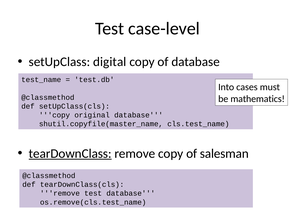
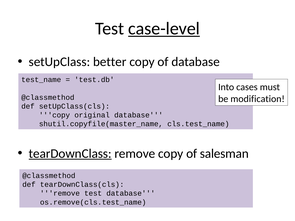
case-level underline: none -> present
digital: digital -> better
mathematics: mathematics -> modification
